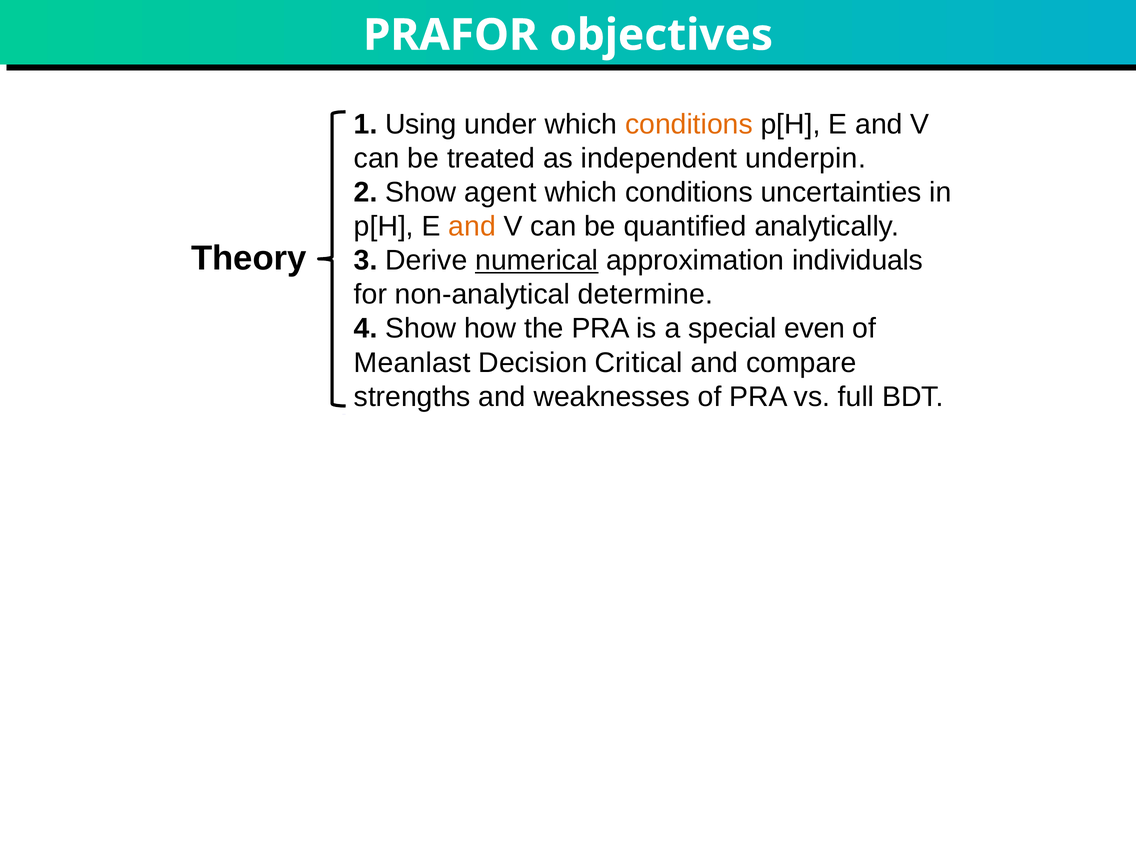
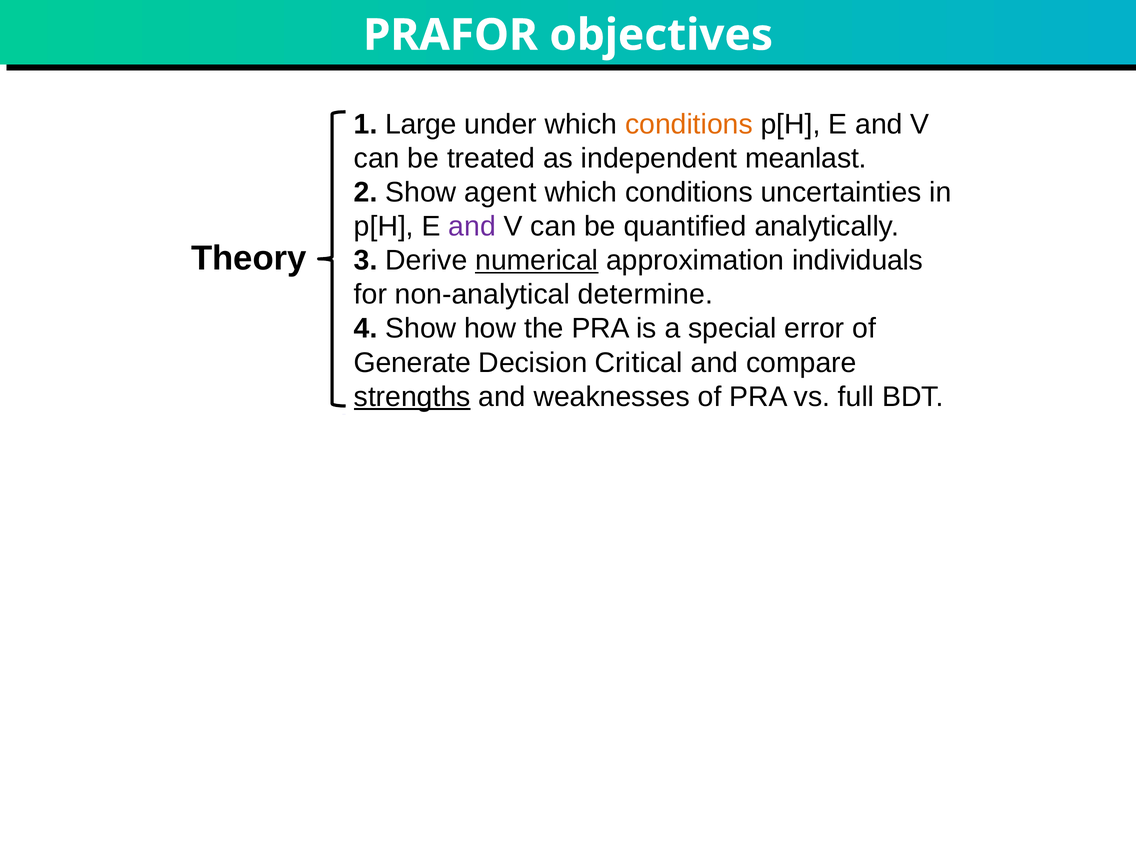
Using: Using -> Large
underpin: underpin -> meanlast
and at (472, 226) colour: orange -> purple
even: even -> error
Meanlast: Meanlast -> Generate
strengths underline: none -> present
